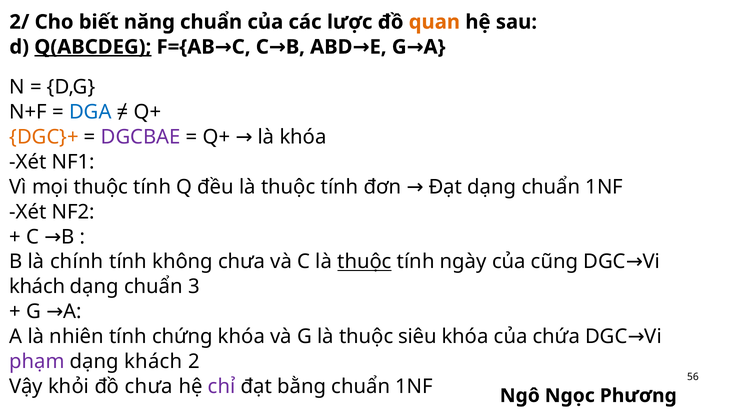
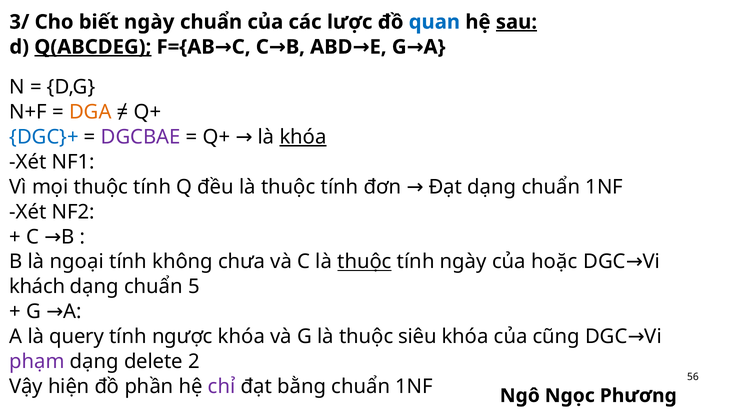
2/: 2/ -> 3/
năng at (149, 22): năng -> ngày
quan colour: orange -> blue
sau underline: none -> present
DGA colour: blue -> orange
DGC}+ colour: orange -> blue
khóa at (303, 137) underline: none -> present
chính: chính -> ngoại
cũng: cũng -> hoặc
3: 3 -> 5
nhiên: nhiên -> query
chứng: chứng -> ngược
chứa: chứa -> cũng
dạng khách: khách -> delete
khỏi: khỏi -> hiện
đồ chưa: chưa -> phần
